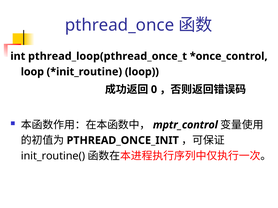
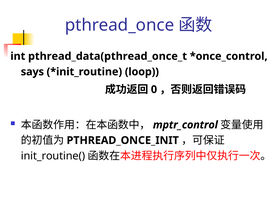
pthread_loop(pthread_once_t: pthread_loop(pthread_once_t -> pthread_data(pthread_once_t
loop at (32, 72): loop -> says
